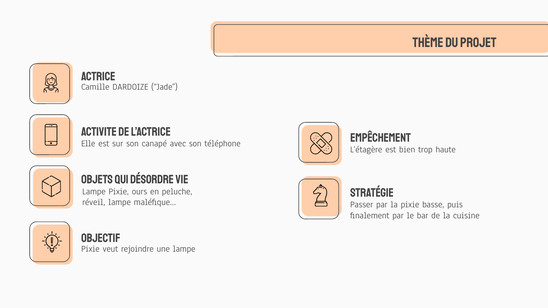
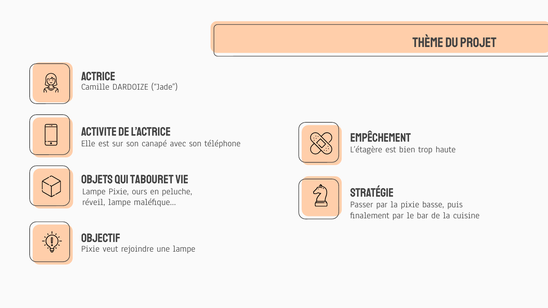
désordre: désordre -> tabouret
